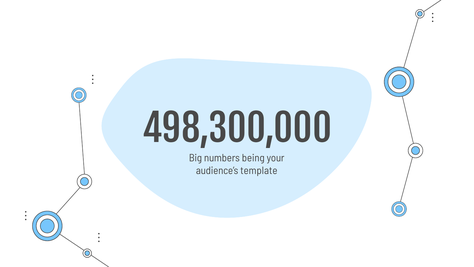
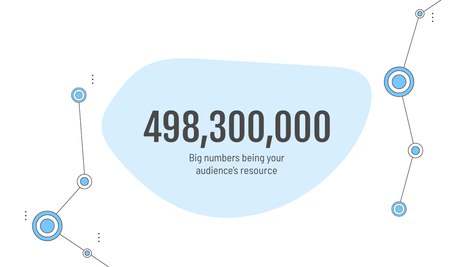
template: template -> resource
